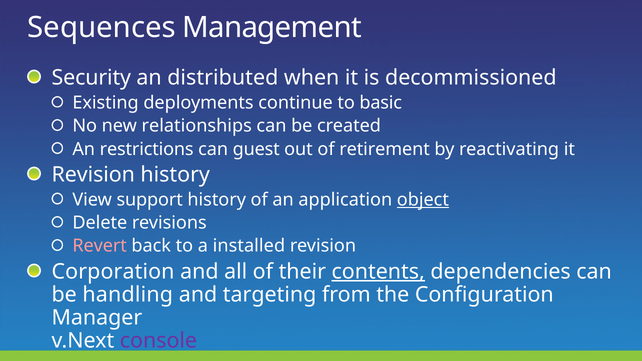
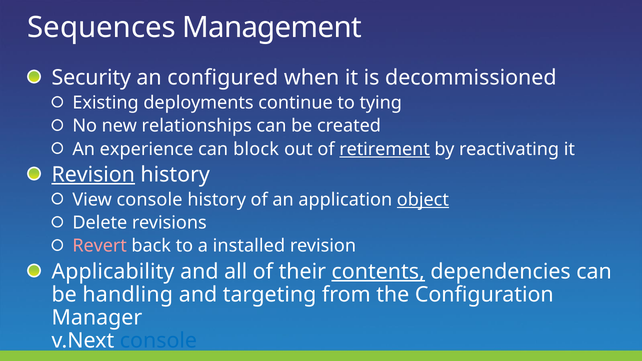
distributed: distributed -> configured
basic: basic -> tying
restrictions: restrictions -> experience
guest: guest -> block
retirement underline: none -> present
Revision at (93, 175) underline: none -> present
View support: support -> console
Corporation: Corporation -> Applicability
console at (158, 341) colour: purple -> blue
